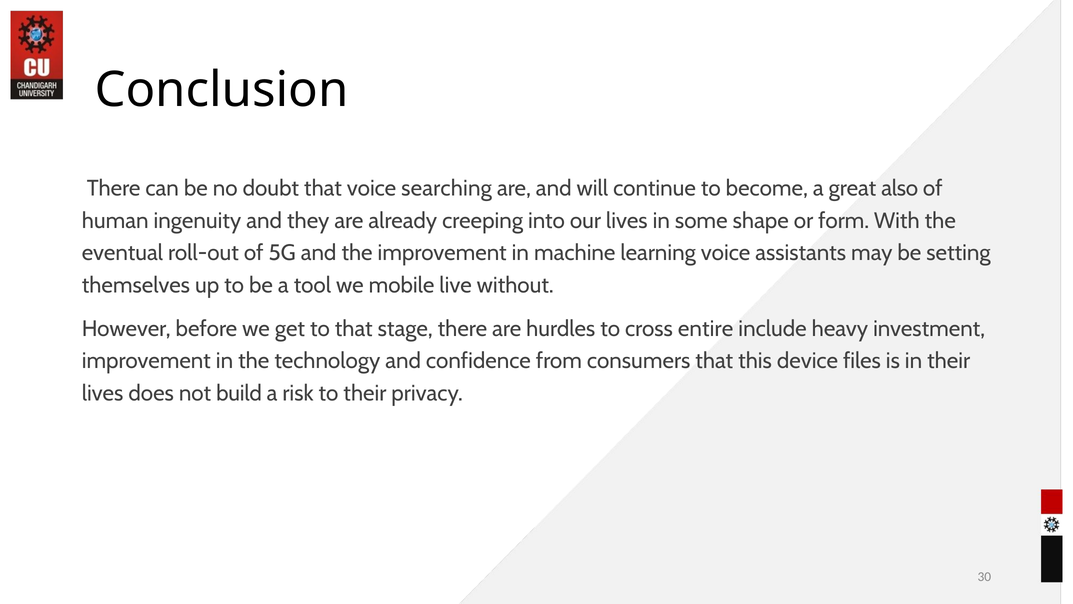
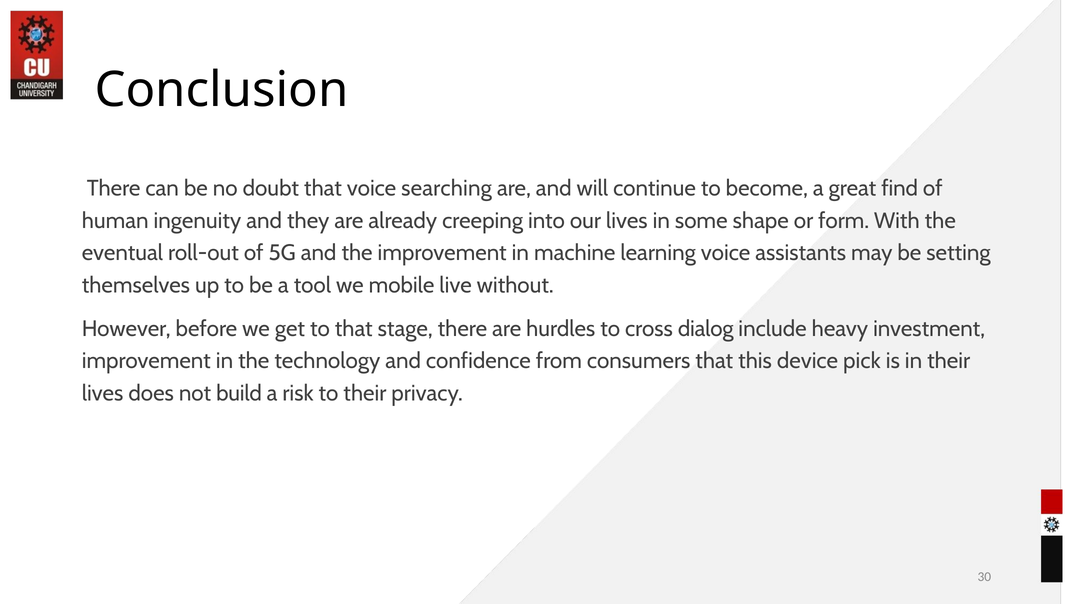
also: also -> find
entire: entire -> dialog
files: files -> pick
